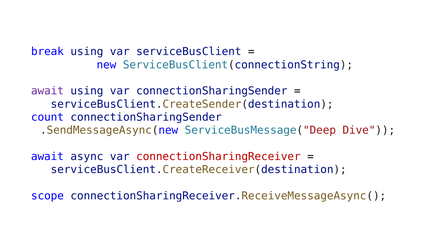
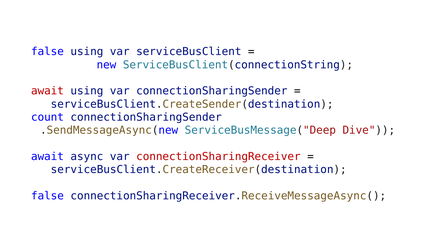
break at (47, 52): break -> false
await at (47, 91) colour: purple -> red
scope at (47, 196): scope -> false
